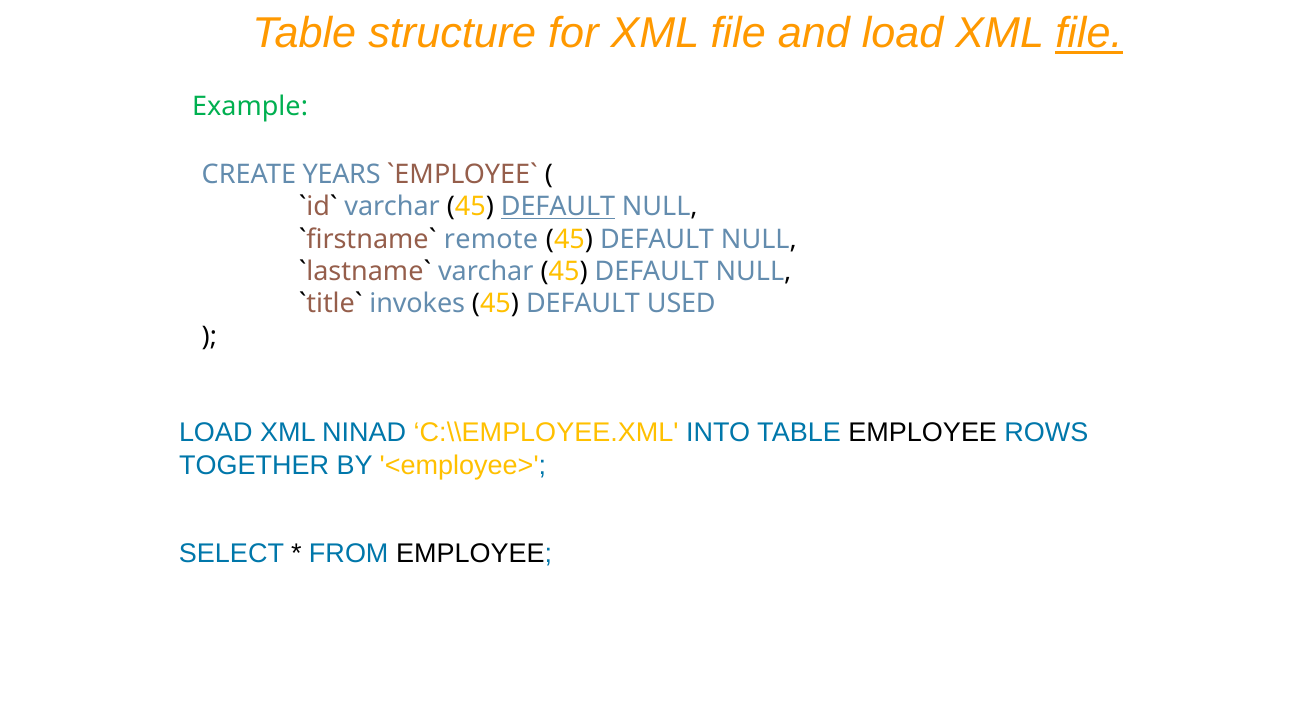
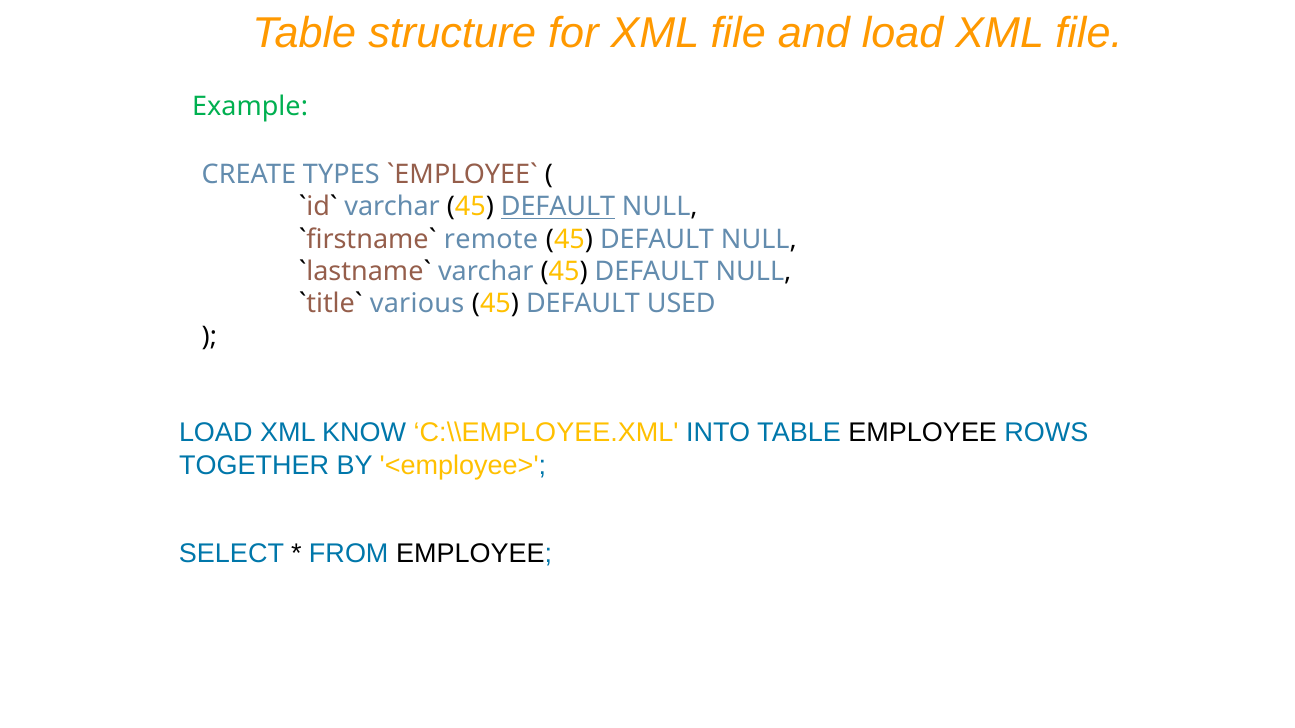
file at (1089, 34) underline: present -> none
YEARS: YEARS -> TYPES
invokes: invokes -> various
NINAD: NINAD -> KNOW
